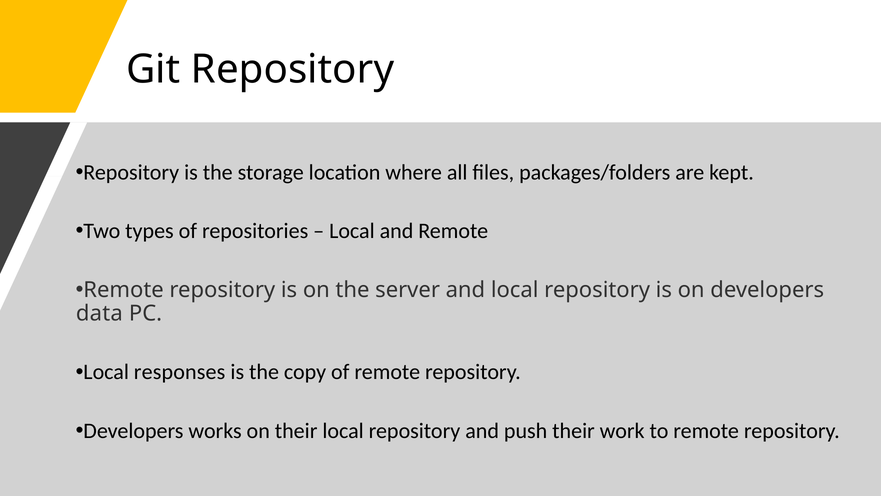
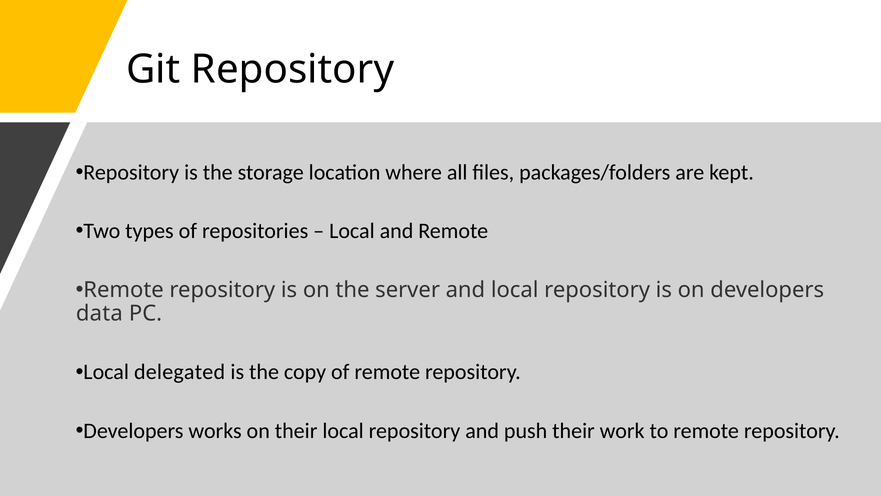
responses: responses -> delegated
